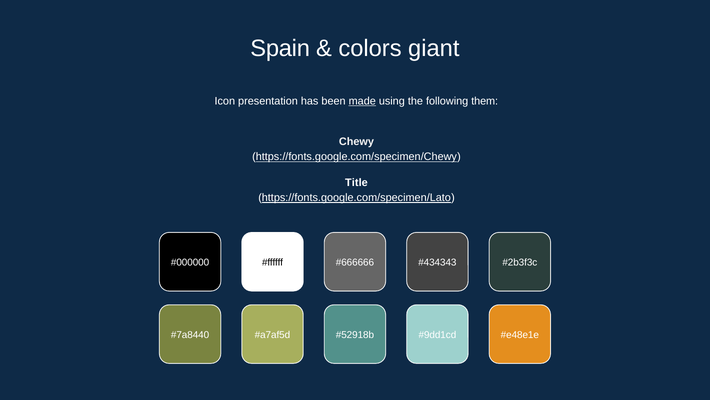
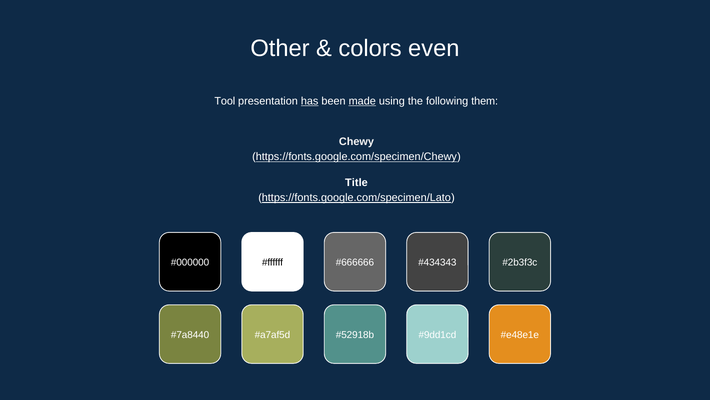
Spain: Spain -> Other
giant: giant -> even
Icon: Icon -> Tool
has underline: none -> present
